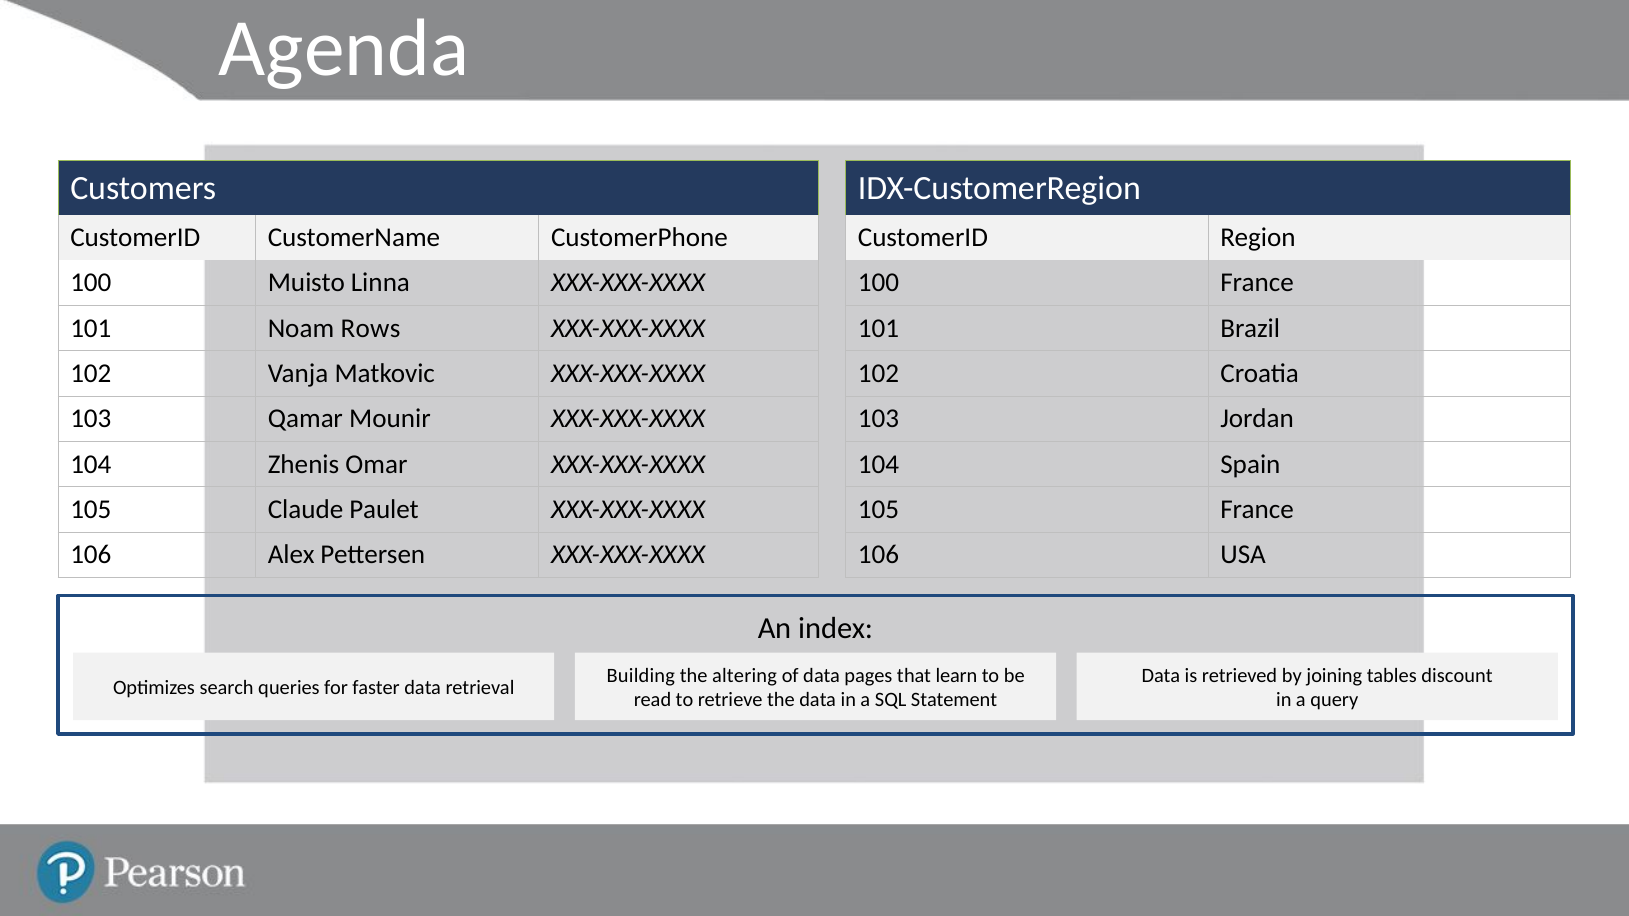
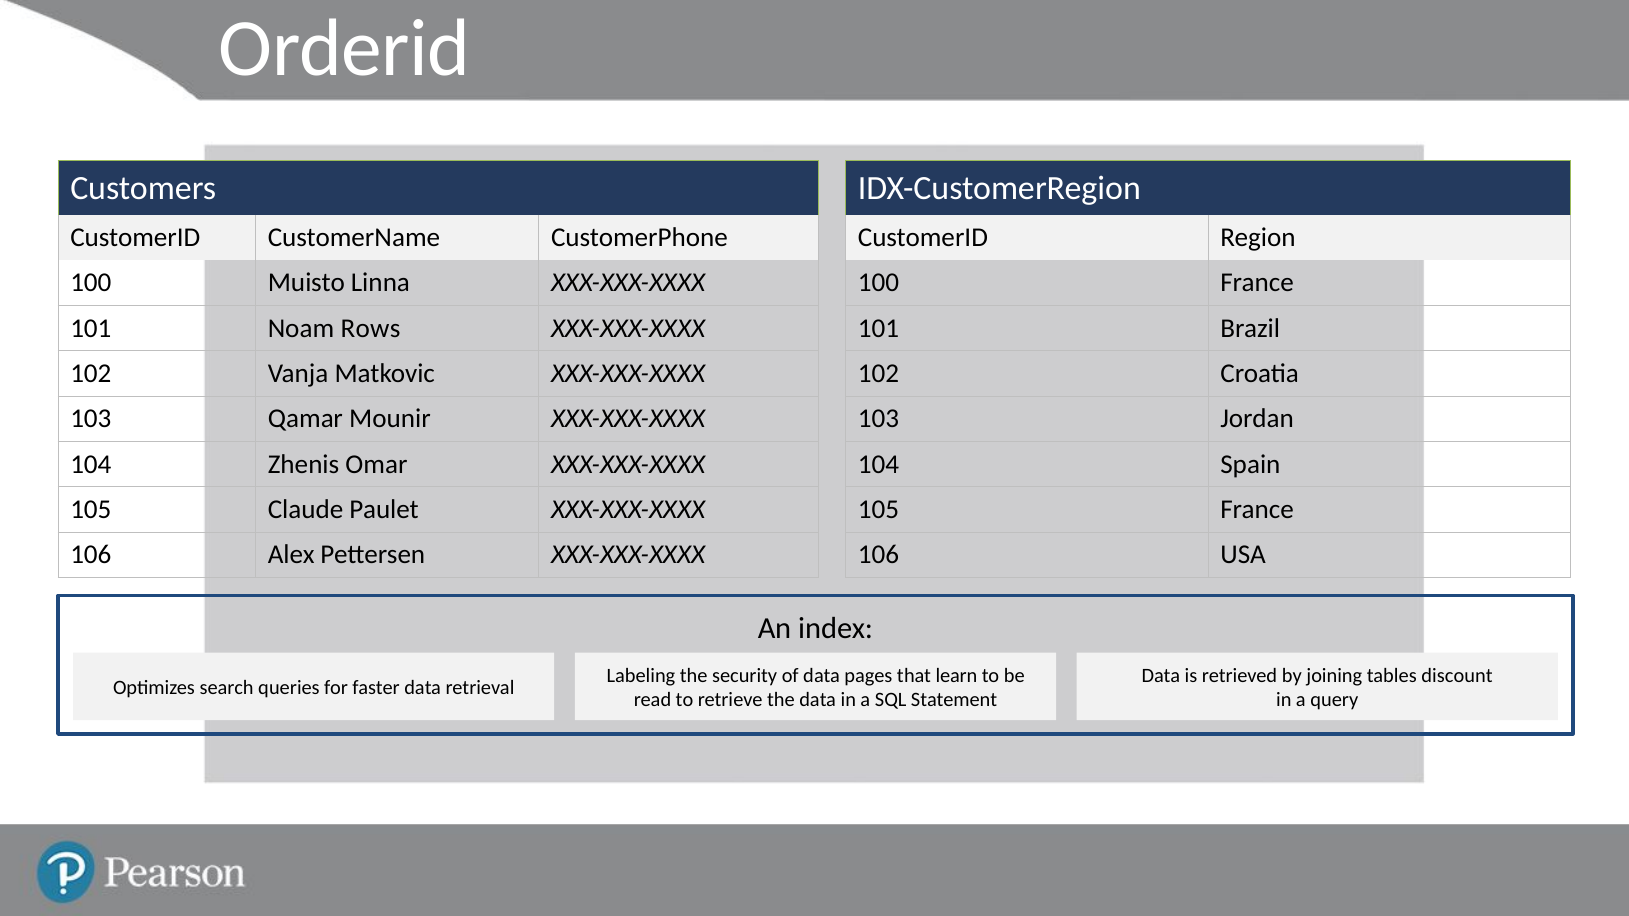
Agenda: Agenda -> Orderid
Building: Building -> Labeling
altering: altering -> security
